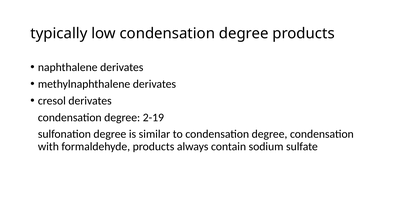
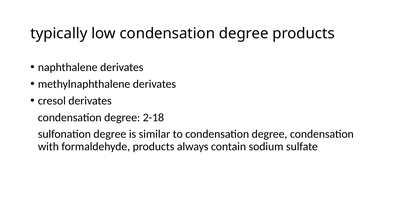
2-19: 2-19 -> 2-18
